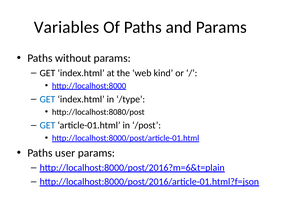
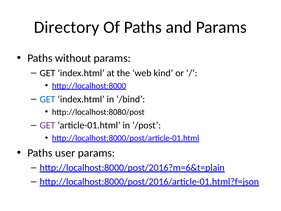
Variables: Variables -> Directory
/type: /type -> /bind
GET at (48, 125) colour: blue -> purple
